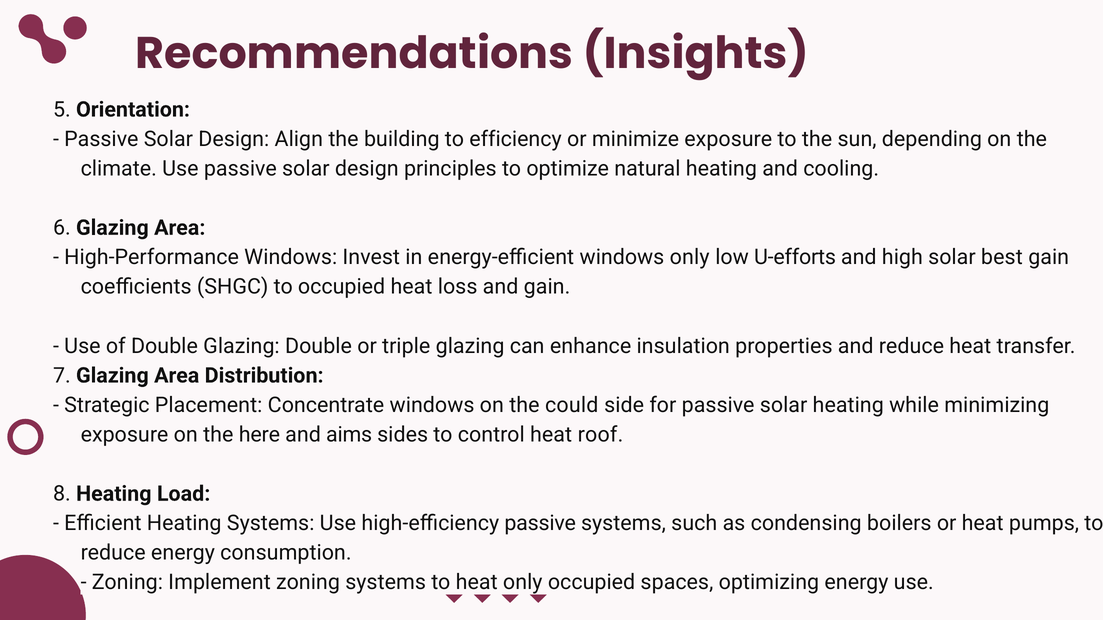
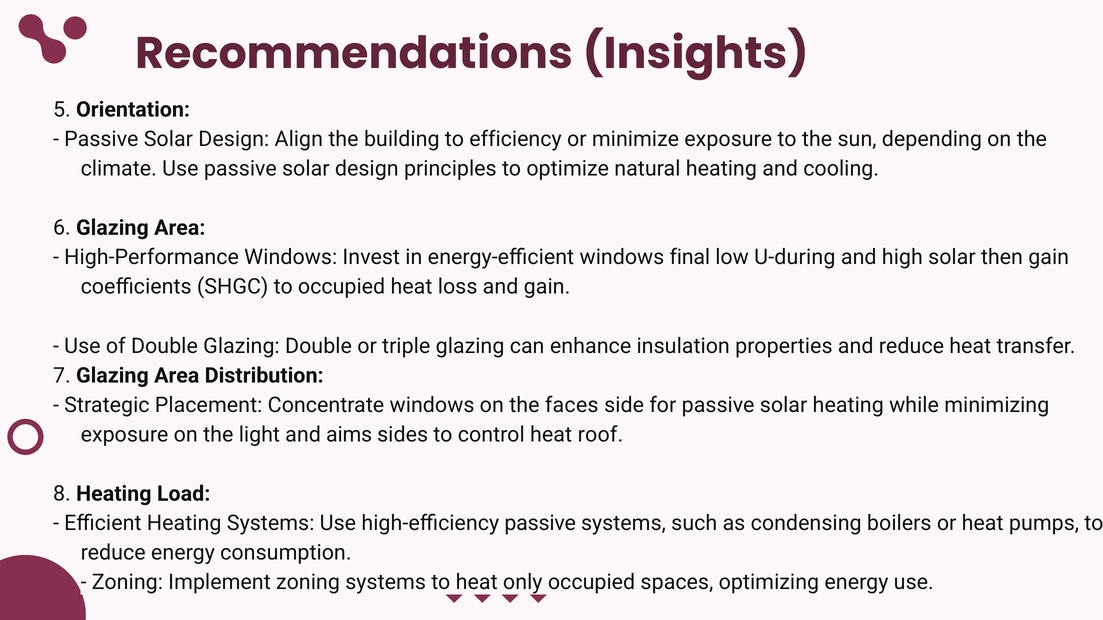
windows only: only -> final
U-efforts: U-efforts -> U-during
best: best -> then
could: could -> faces
here: here -> light
